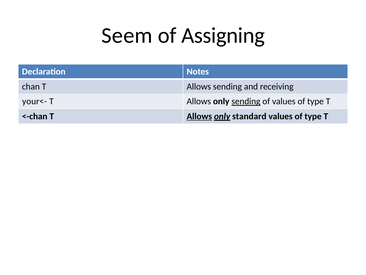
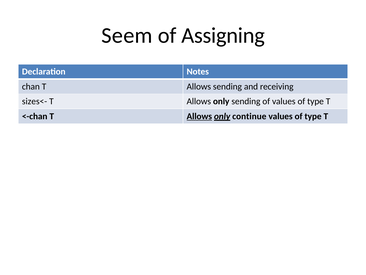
your<-: your<- -> sizes<-
sending at (246, 101) underline: present -> none
standard: standard -> continue
